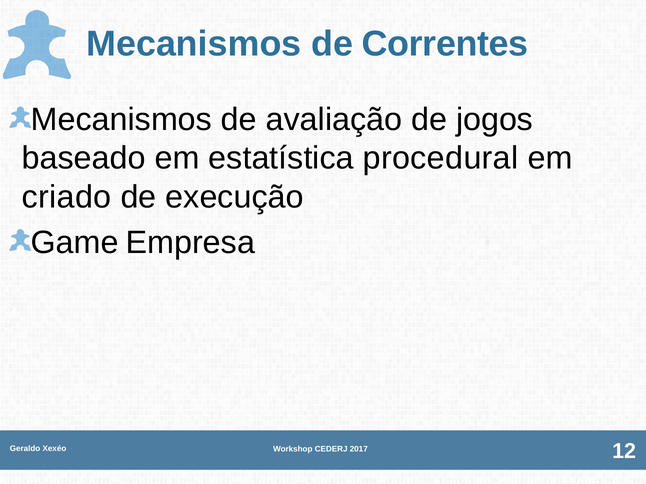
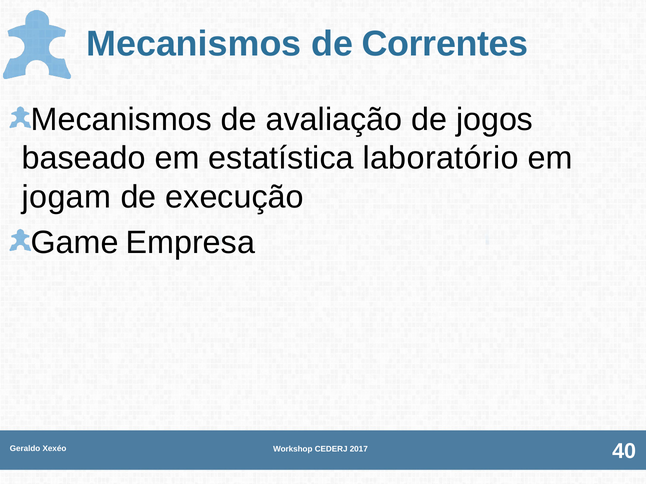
procedural: procedural -> laboratório
criado: criado -> jogam
12: 12 -> 40
